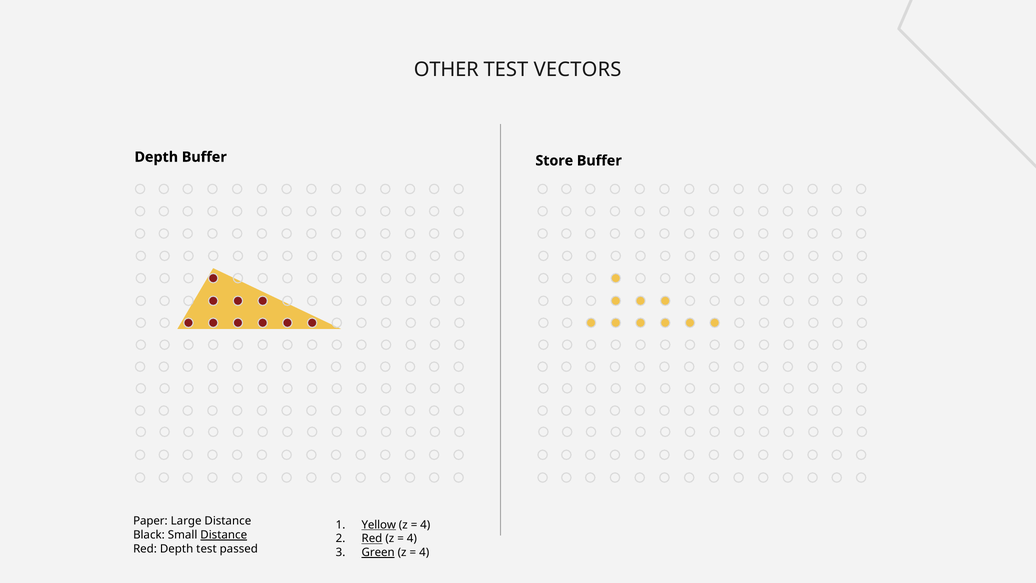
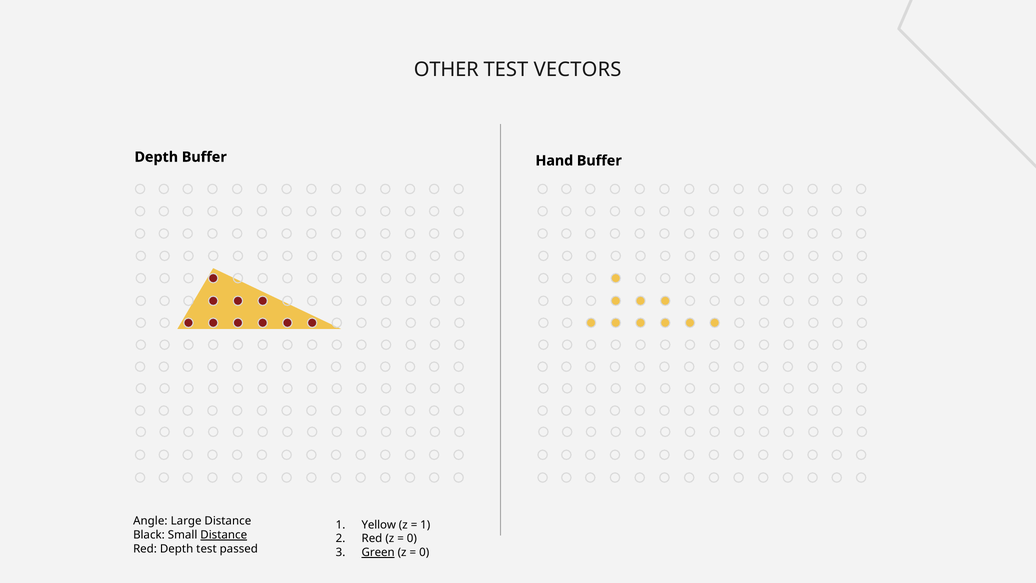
Store: Store -> Hand
Paper: Paper -> Angle
Yellow underline: present -> none
4 at (425, 525): 4 -> 1
Red at (372, 538) underline: present -> none
4 at (412, 538): 4 -> 0
4 at (424, 552): 4 -> 0
